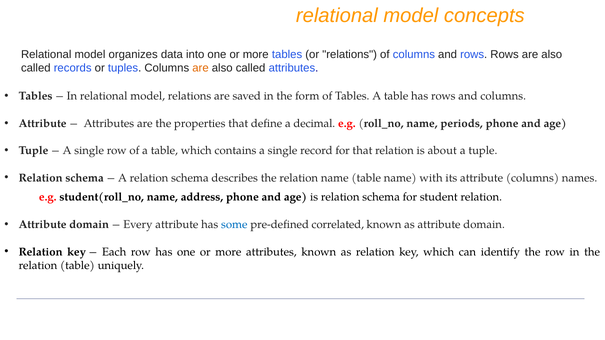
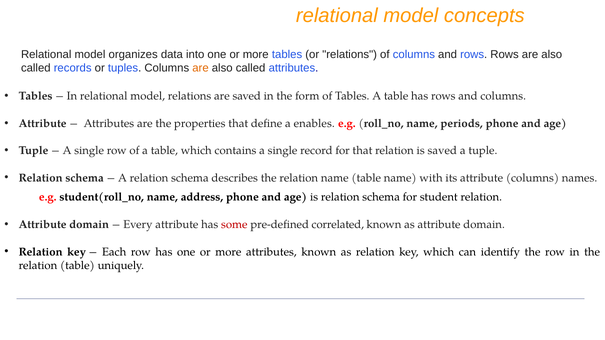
decimal: decimal -> enables
is about: about -> saved
some colour: blue -> red
